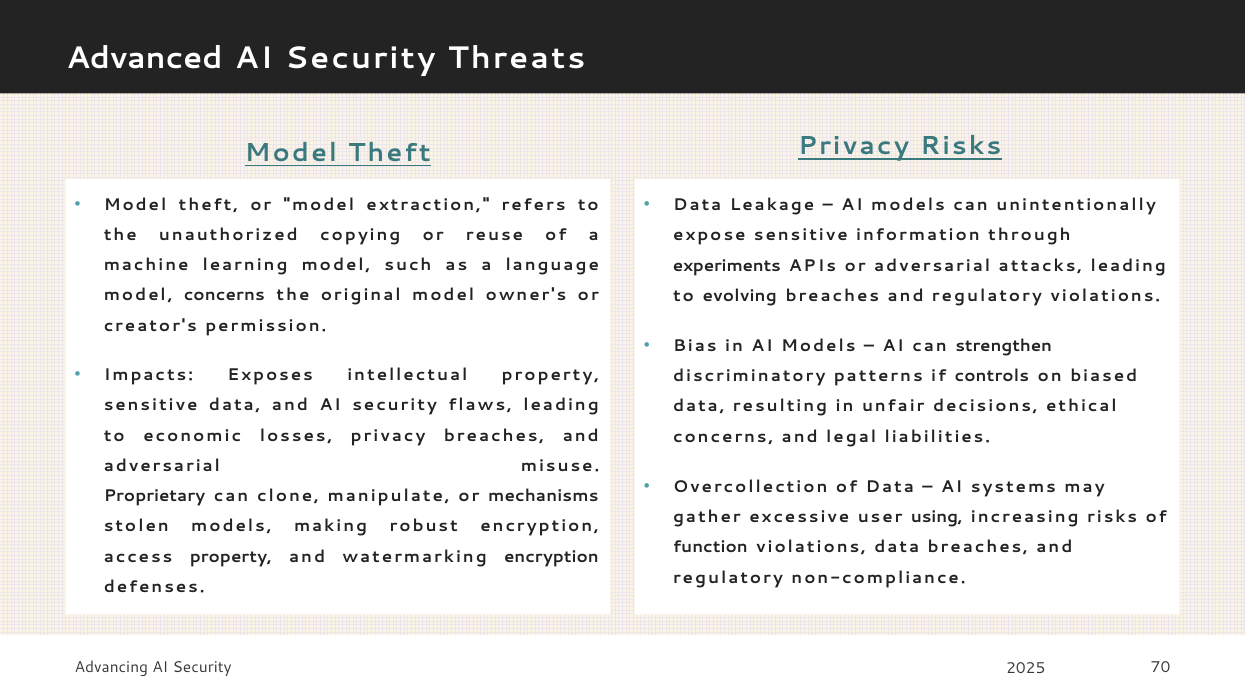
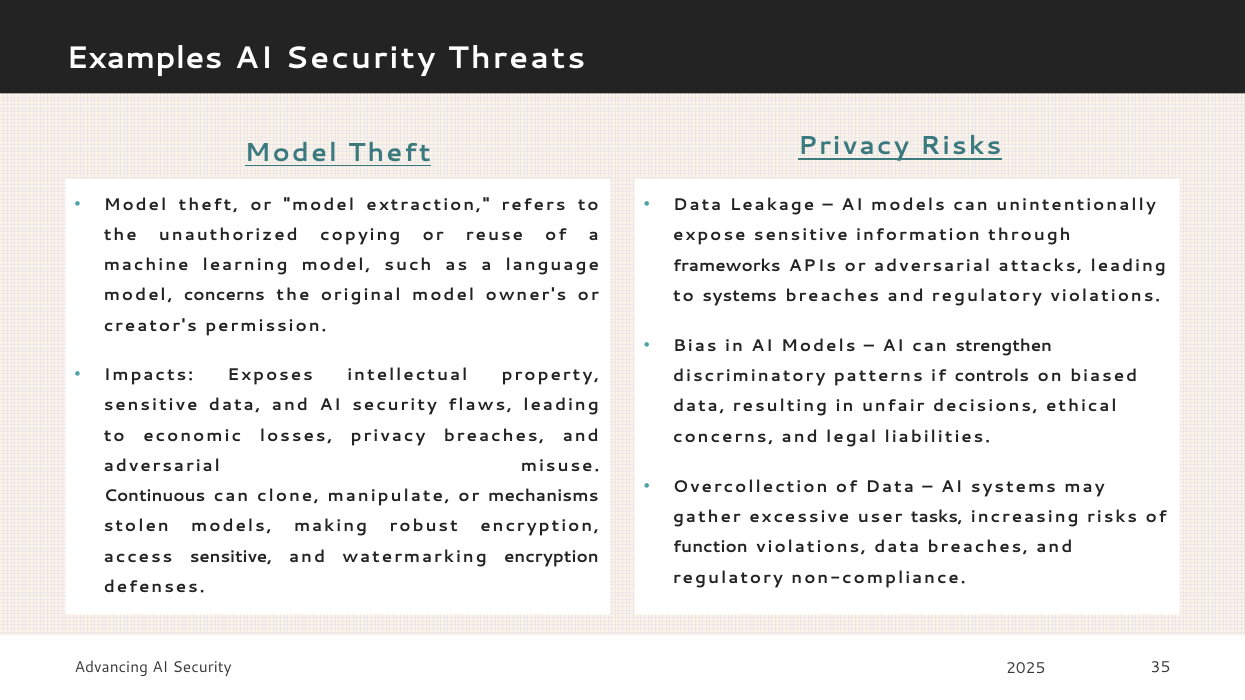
Advanced: Advanced -> Examples
experiments: experiments -> frameworks
to evolving: evolving -> systems
Proprietary: Proprietary -> Continuous
using: using -> tasks
access property: property -> sensitive
70: 70 -> 35
